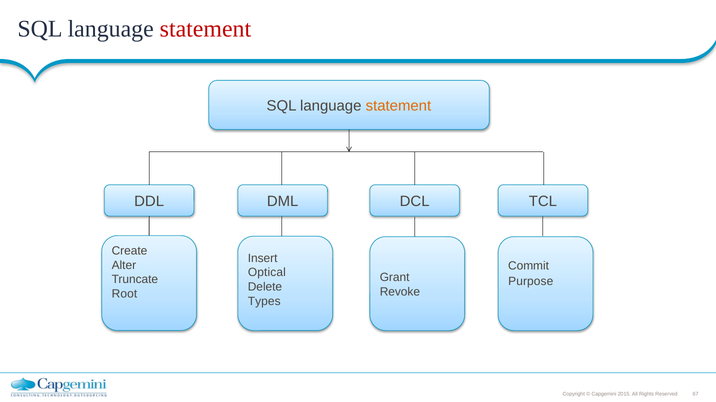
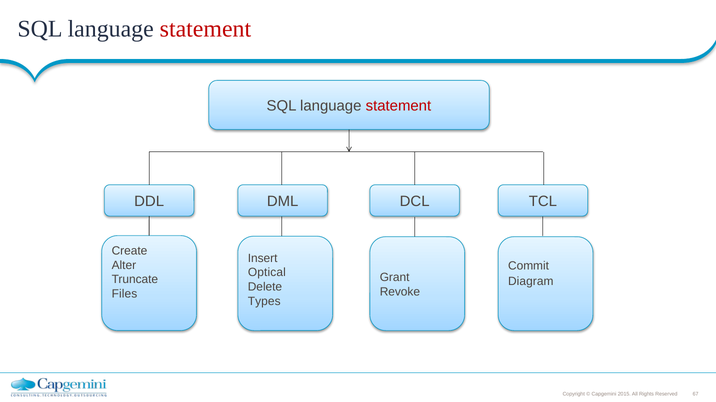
statement at (398, 106) colour: orange -> red
Purpose: Purpose -> Diagram
Root: Root -> Files
